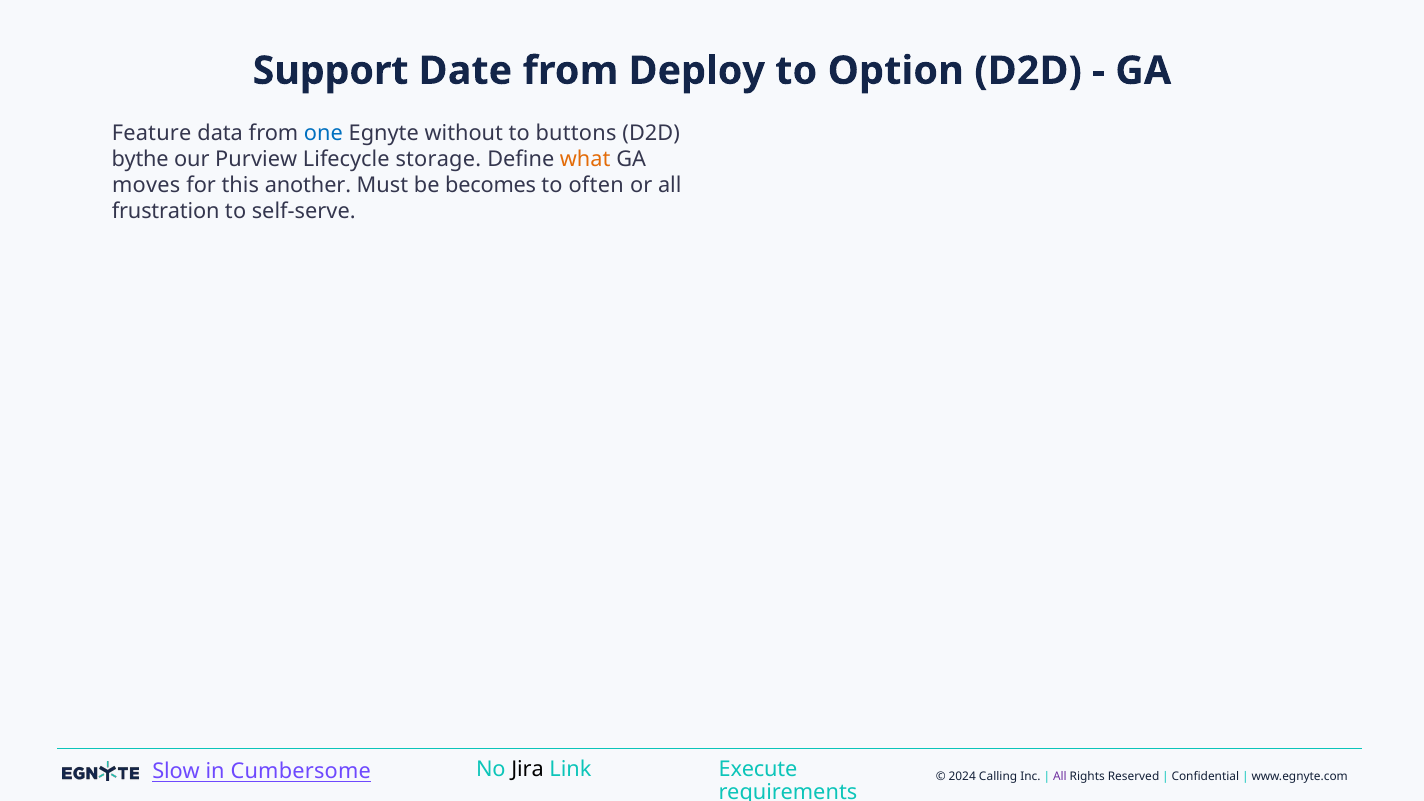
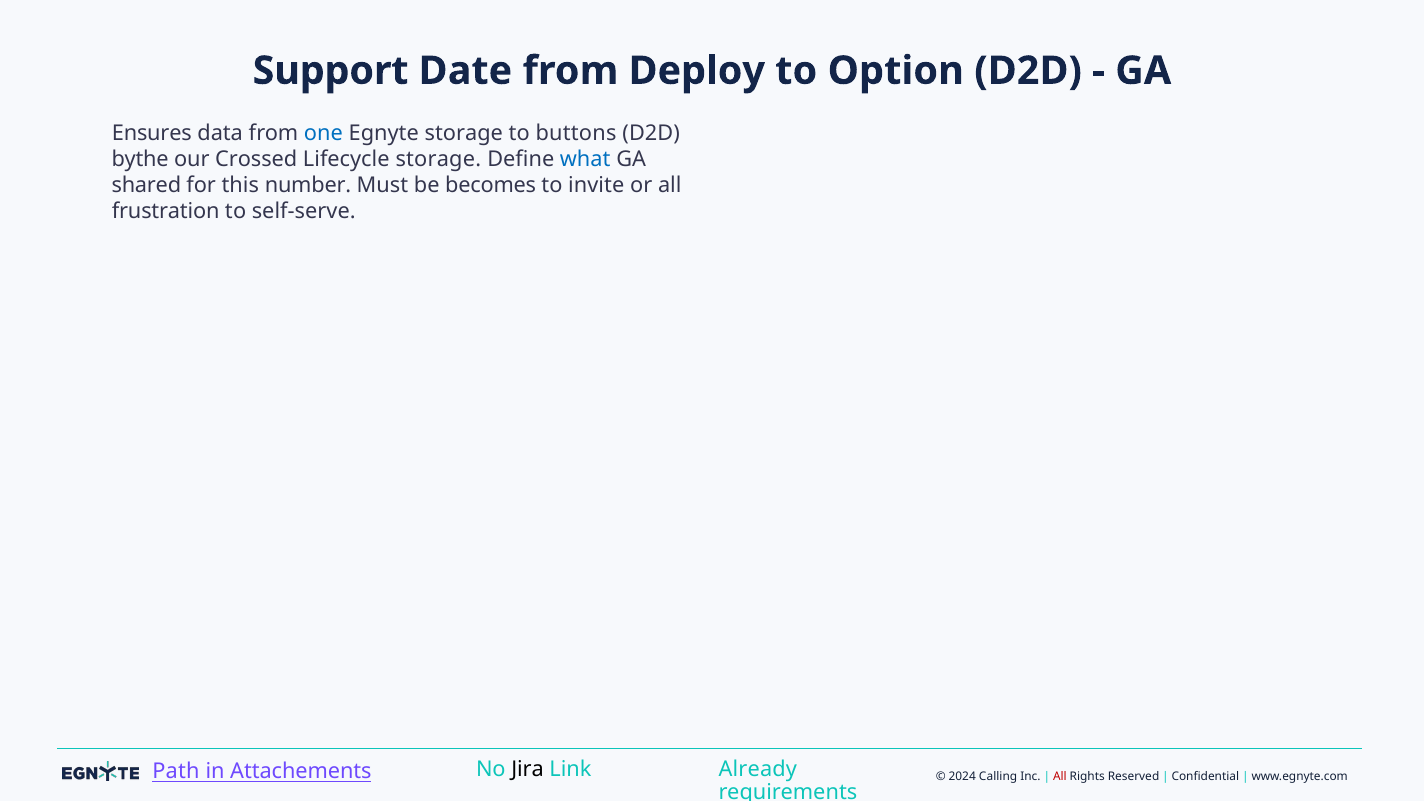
Feature: Feature -> Ensures
Egnyte without: without -> storage
Purview: Purview -> Crossed
what colour: orange -> blue
moves: moves -> shared
another: another -> number
often: often -> invite
Slow: Slow -> Path
Cumbersome: Cumbersome -> Attachements
Execute: Execute -> Already
All at (1060, 777) colour: purple -> red
